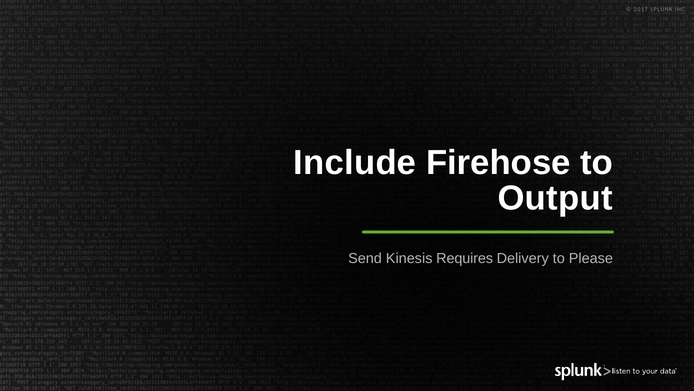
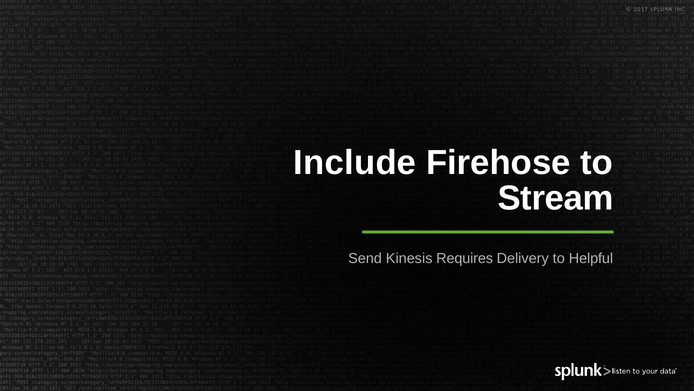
Output: Output -> Stream
Please: Please -> Helpful
